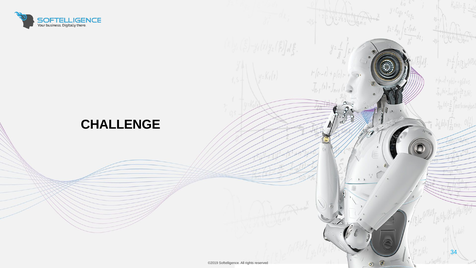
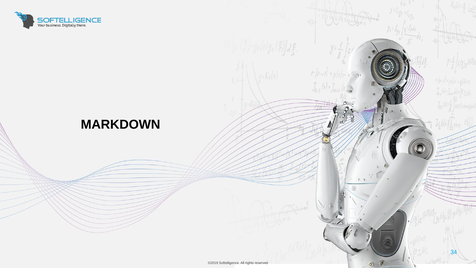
CHALLENGE: CHALLENGE -> MARKDOWN
